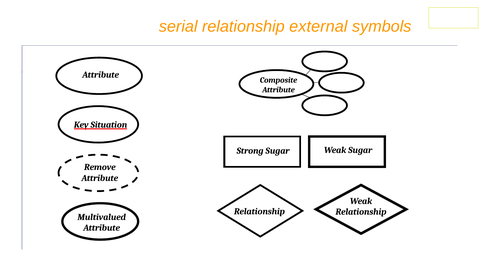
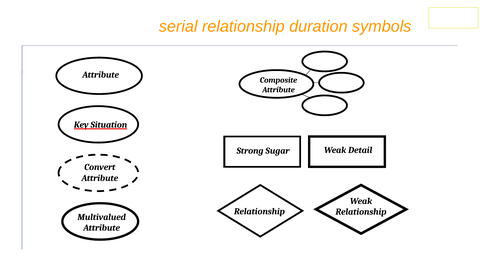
external: external -> duration
Weak Sugar: Sugar -> Detail
Remove: Remove -> Convert
